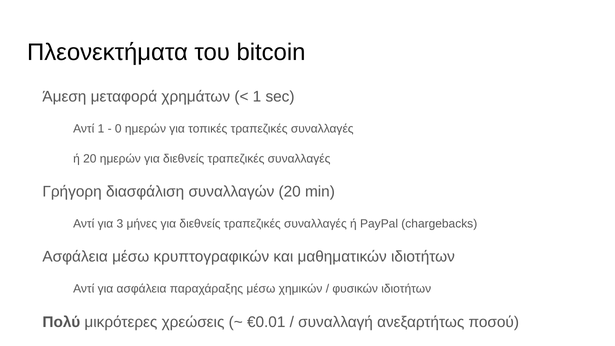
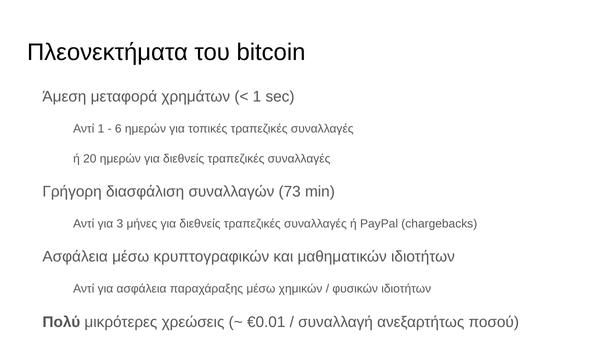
0: 0 -> 6
συναλλαγών 20: 20 -> 73
